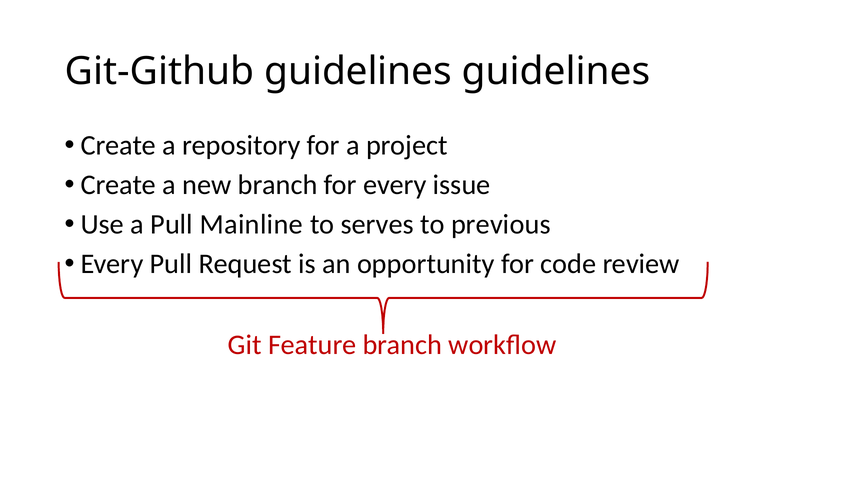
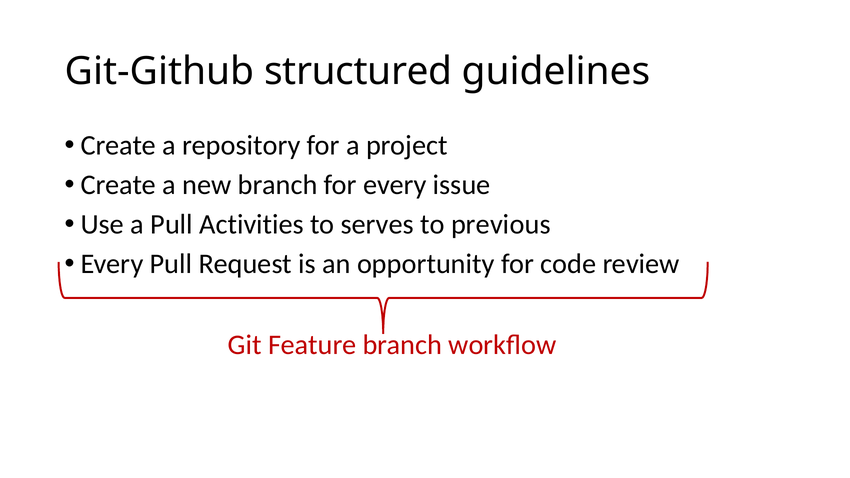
Git-Github guidelines: guidelines -> structured
Mainline: Mainline -> Activities
